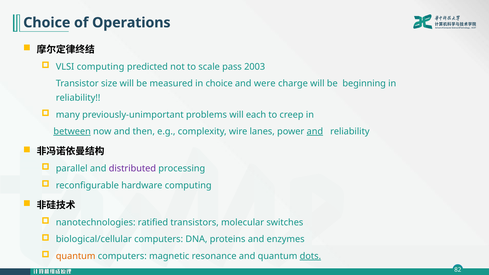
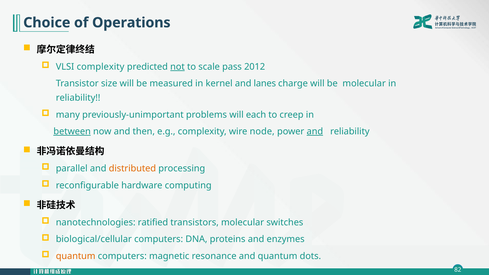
VLSI computing: computing -> complexity
not underline: none -> present
2003: 2003 -> 2012
in choice: choice -> kernel
were: were -> lanes
be beginning: beginning -> molecular
lanes: lanes -> node
distributed colour: purple -> orange
dots underline: present -> none
